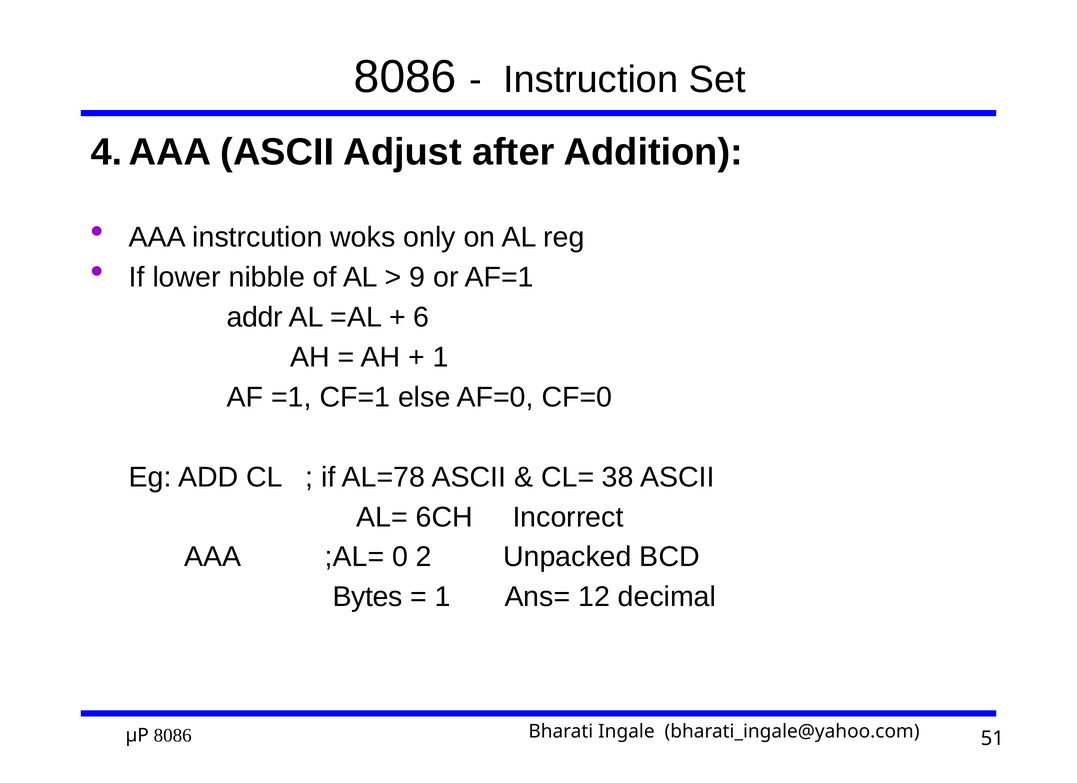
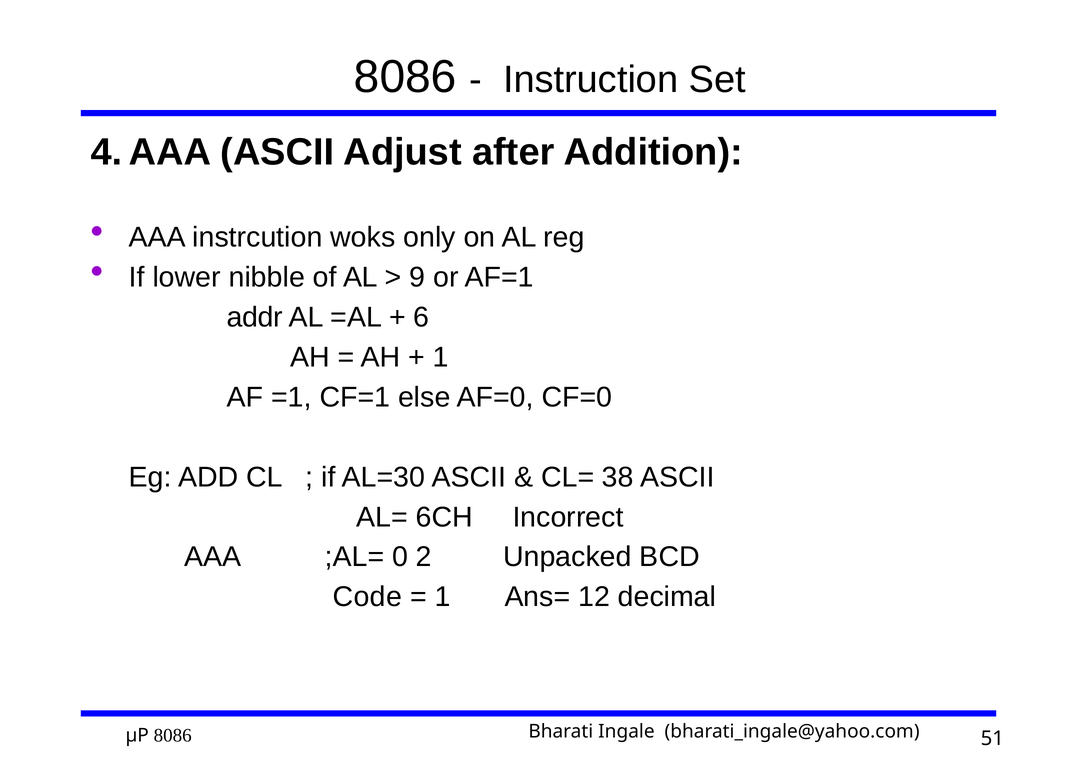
AL=78: AL=78 -> AL=30
Bytes: Bytes -> Code
